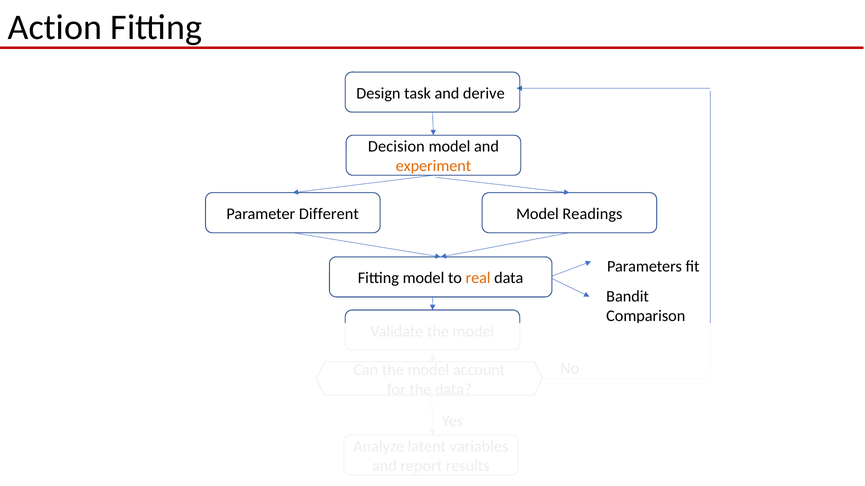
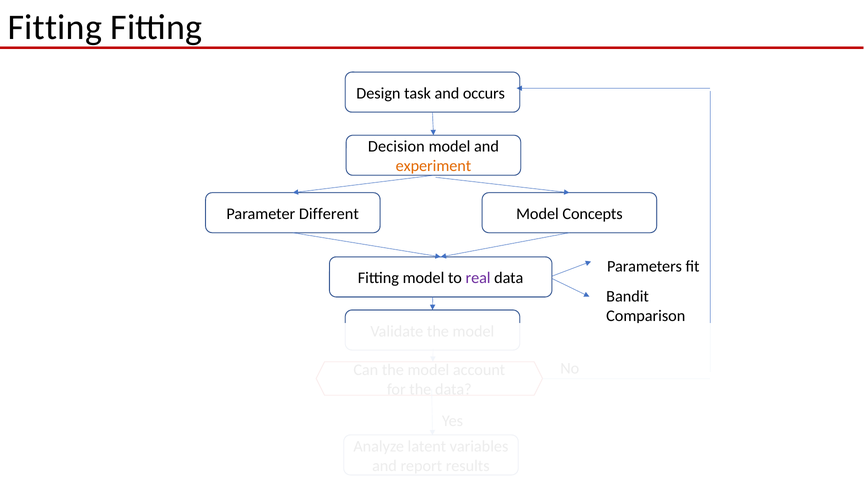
Action at (55, 27): Action -> Fitting
derive: derive -> occurs
Readings: Readings -> Concepts
real colour: orange -> purple
